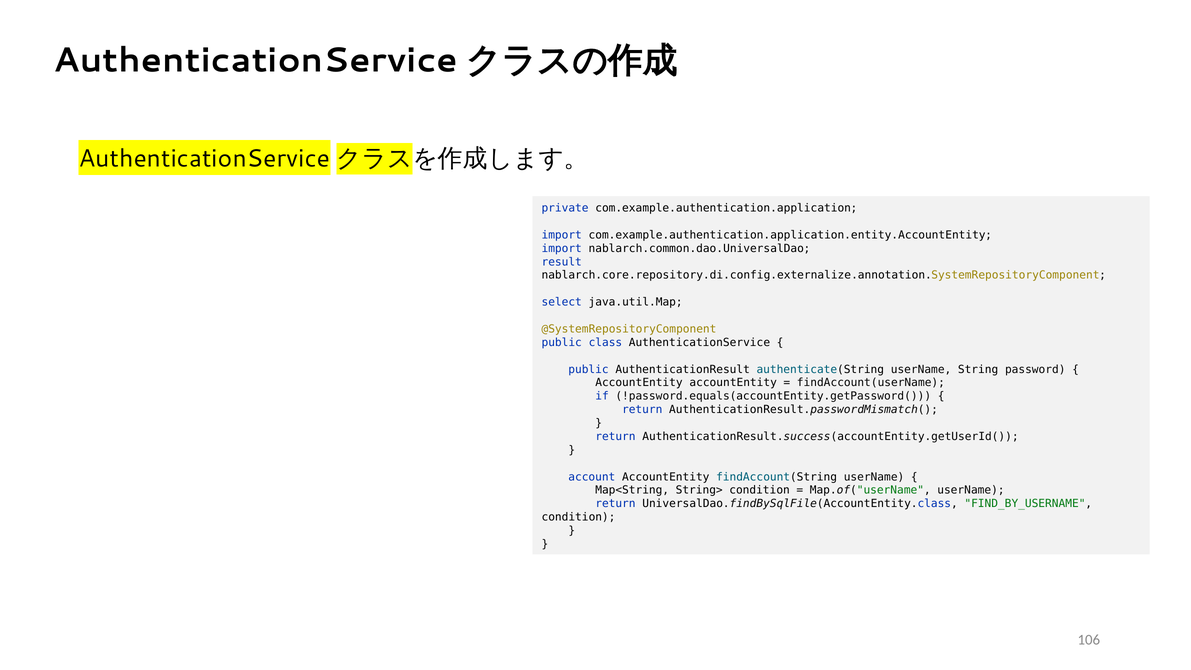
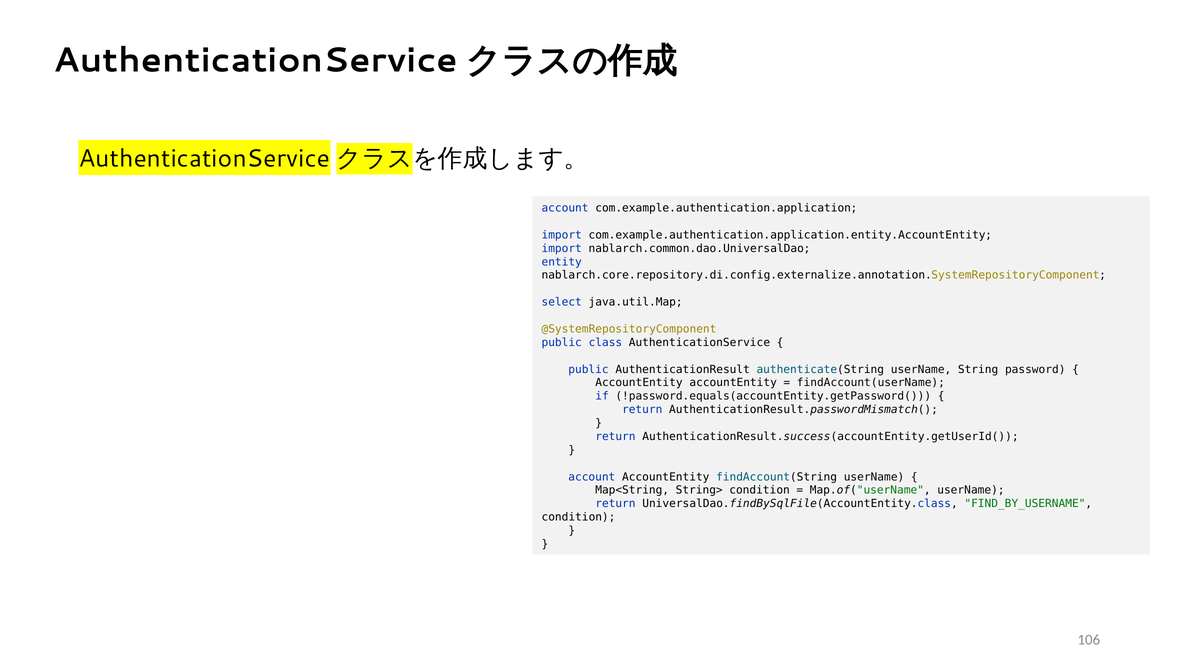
private at (565, 208): private -> account
result: result -> entity
